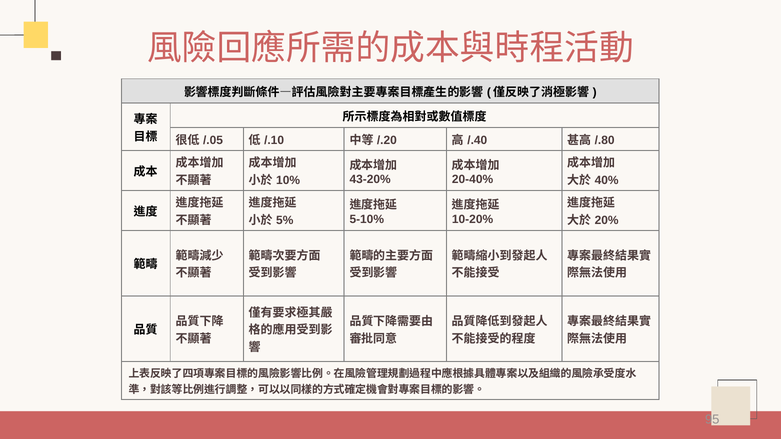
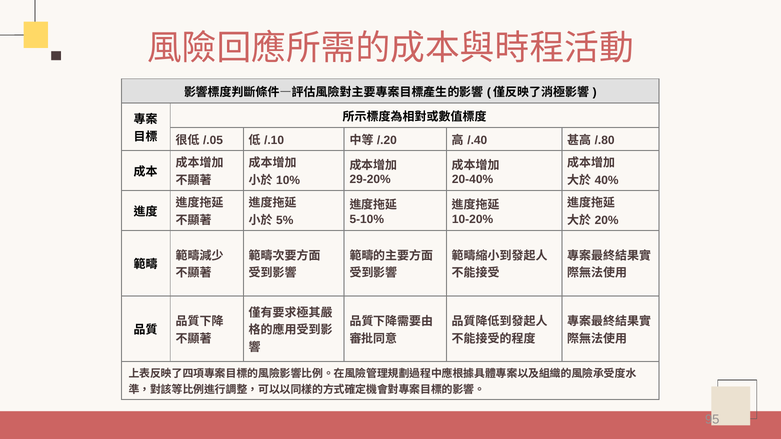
43-20%: 43-20% -> 29-20%
